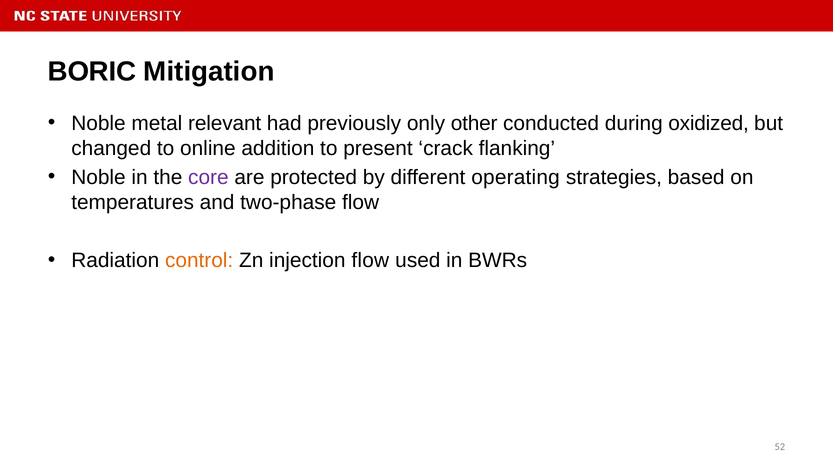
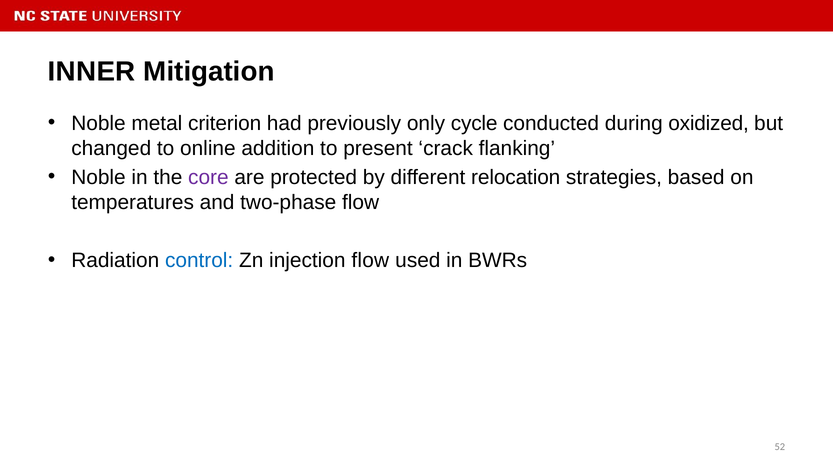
BORIC: BORIC -> INNER
relevant: relevant -> criterion
other: other -> cycle
operating: operating -> relocation
control colour: orange -> blue
